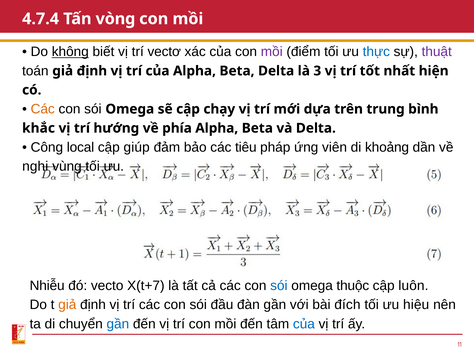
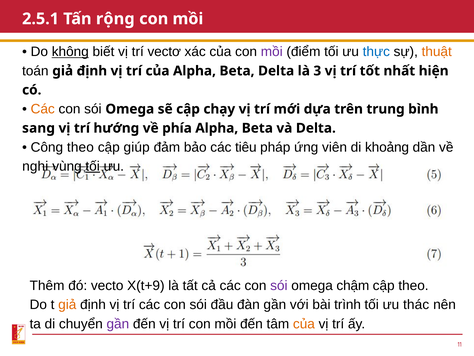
4.7.4: 4.7.4 -> 2.5.1
vòng: vòng -> rộng
thuật colour: purple -> orange
khắc: khắc -> sang
Công local: local -> theo
tối at (93, 166) underline: none -> present
Nhiễu: Nhiễu -> Thêm
X(t+7: X(t+7 -> X(t+9
sói at (279, 285) colour: blue -> purple
thuộc: thuộc -> chậm
cập luôn: luôn -> theo
đích: đích -> trình
hiệu: hiệu -> thác
gần at (118, 323) colour: blue -> purple
của at (304, 323) colour: blue -> orange
